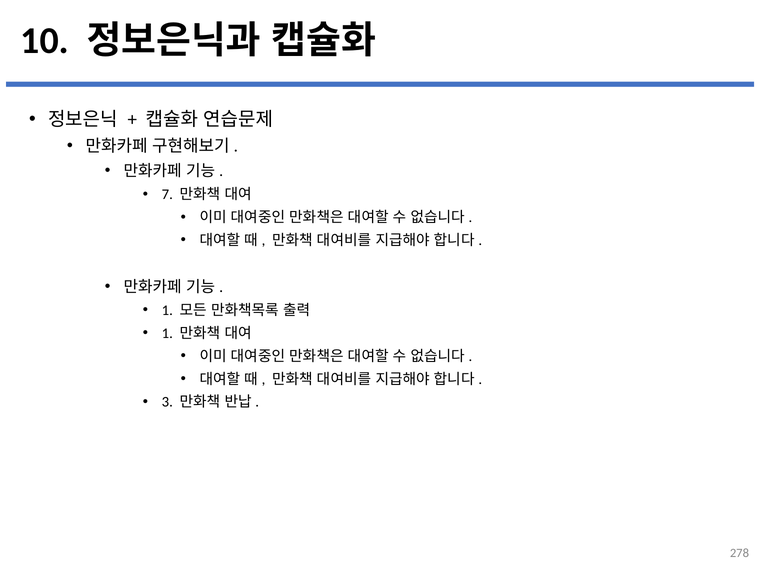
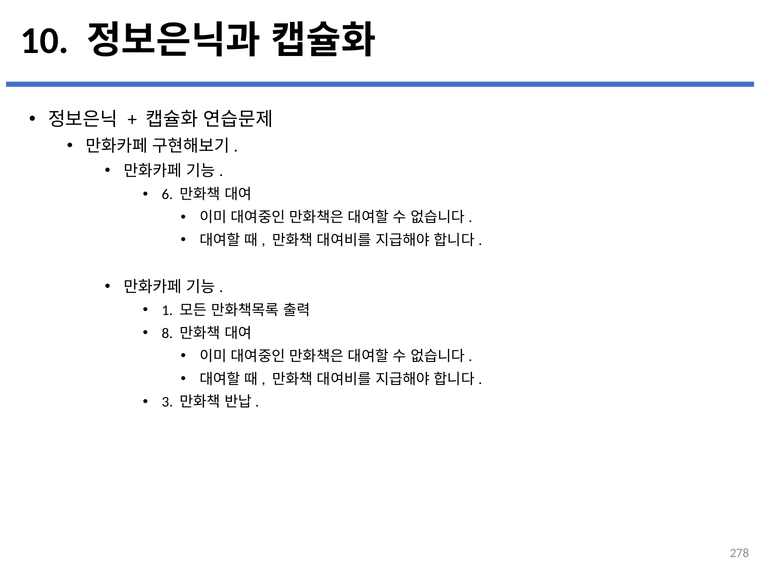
7: 7 -> 6
1 at (167, 334): 1 -> 8
